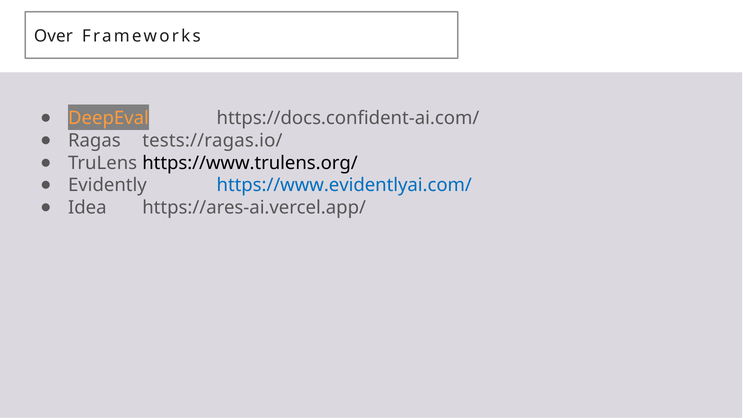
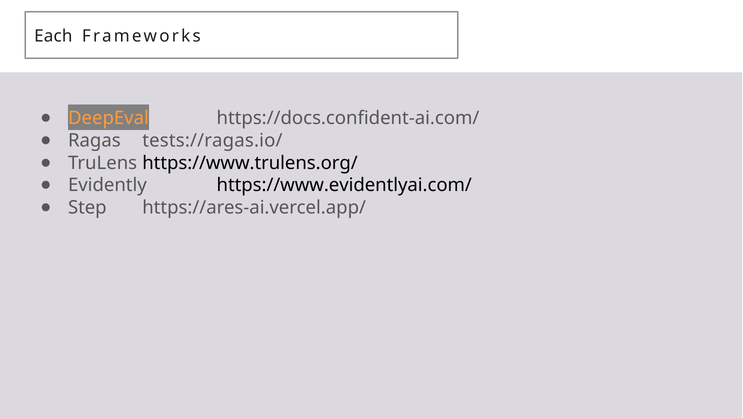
Over: Over -> Each
https://www.evidentlyai.com/ colour: blue -> black
Idea: Idea -> Step
